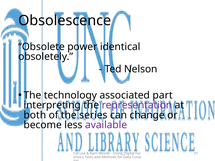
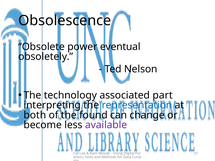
identical: identical -> eventual
representation colour: purple -> blue
series: series -> found
